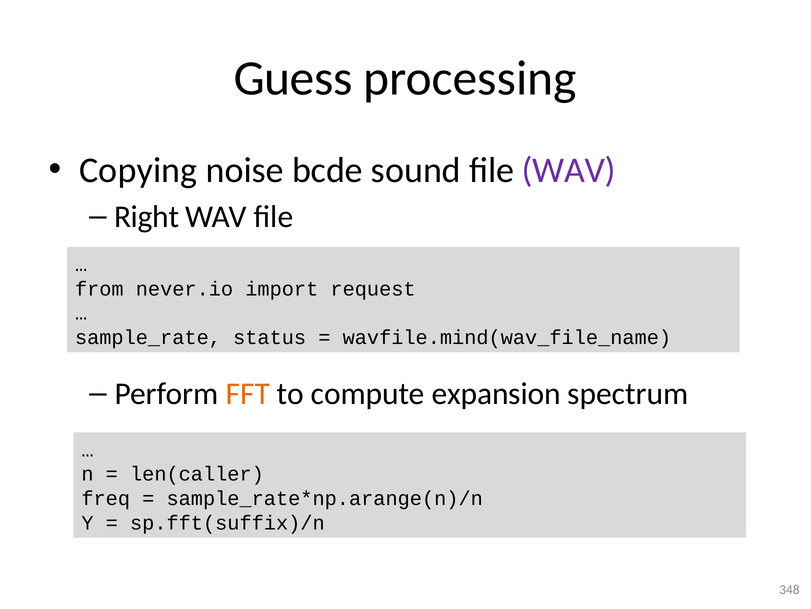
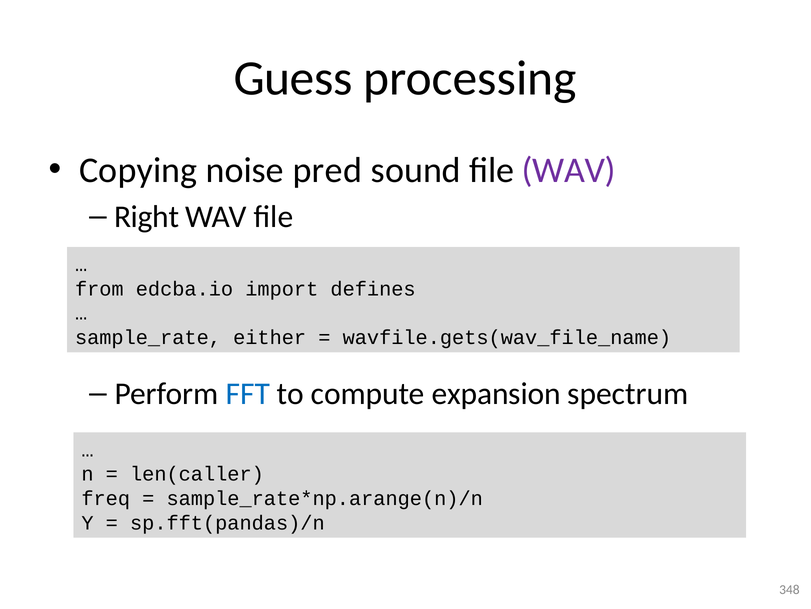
bcde: bcde -> pred
never.io: never.io -> edcba.io
request: request -> defines
status: status -> either
wavfile.mind(wav_file_name: wavfile.mind(wav_file_name -> wavfile.gets(wav_file_name
FFT colour: orange -> blue
sp.fft(suffix)/n: sp.fft(suffix)/n -> sp.fft(pandas)/n
